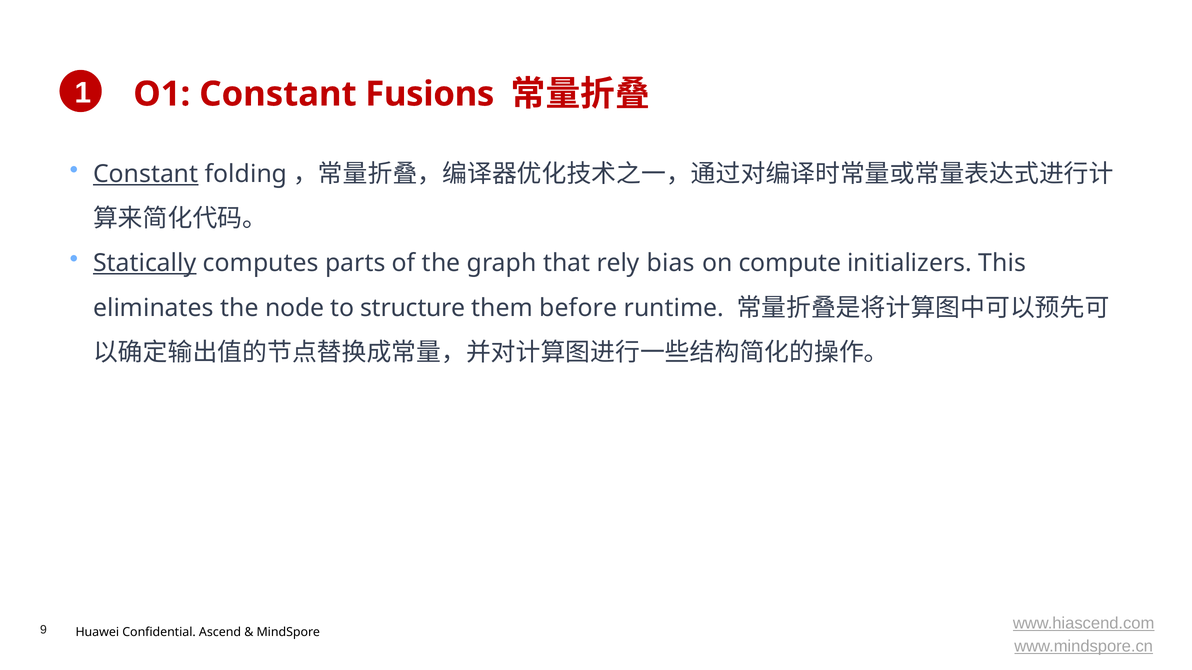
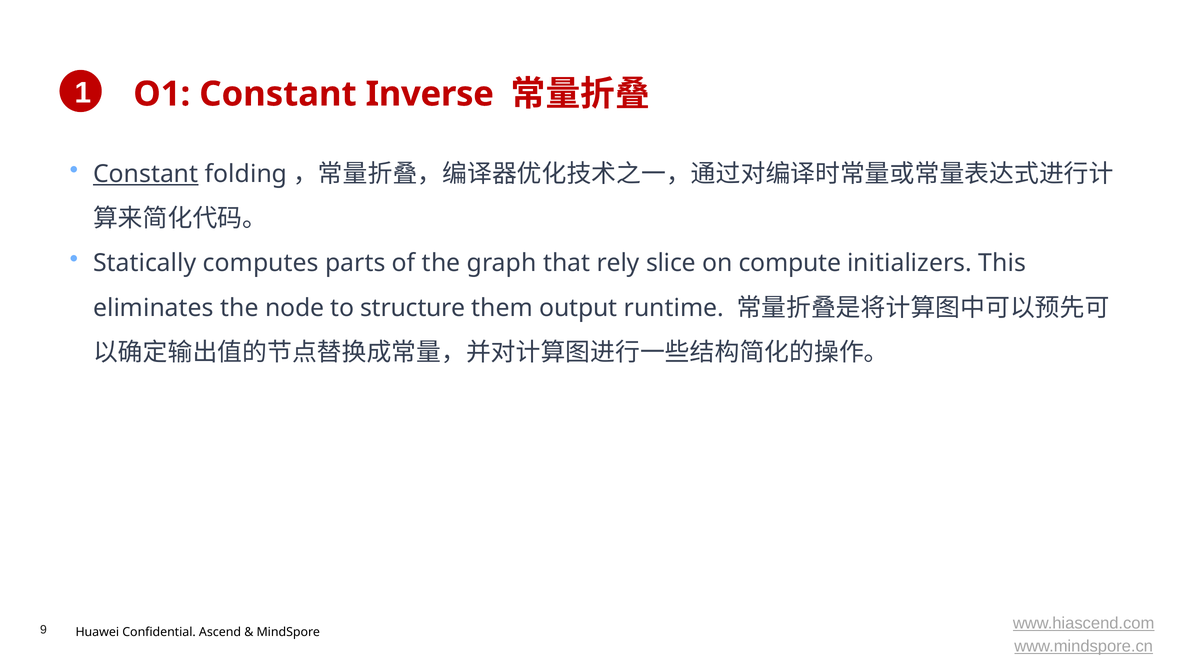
Fusions: Fusions -> Inverse
Statically underline: present -> none
bias: bias -> slice
before: before -> output
